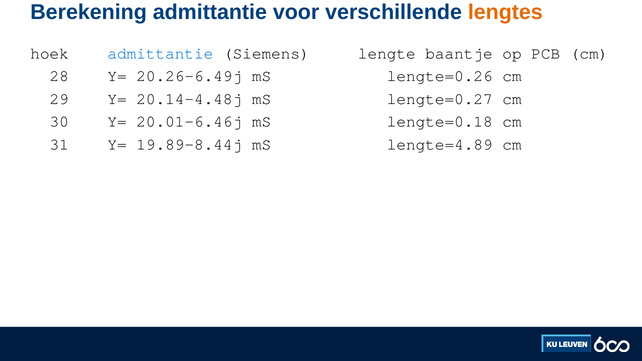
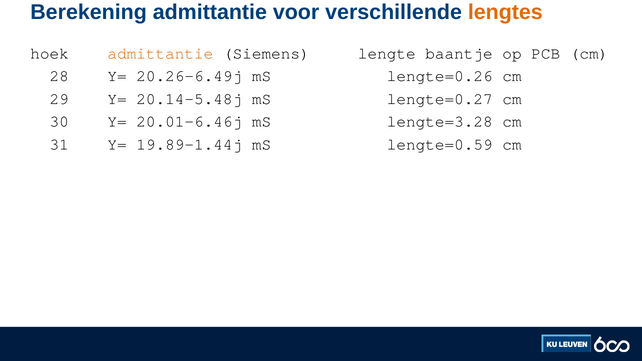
admittantie at (160, 53) colour: blue -> orange
20.14-4.48j: 20.14-4.48j -> 20.14-5.48j
lengte=0.18: lengte=0.18 -> lengte=3.28
19.89-8.44j: 19.89-8.44j -> 19.89-1.44j
lengte=4.89: lengte=4.89 -> lengte=0.59
